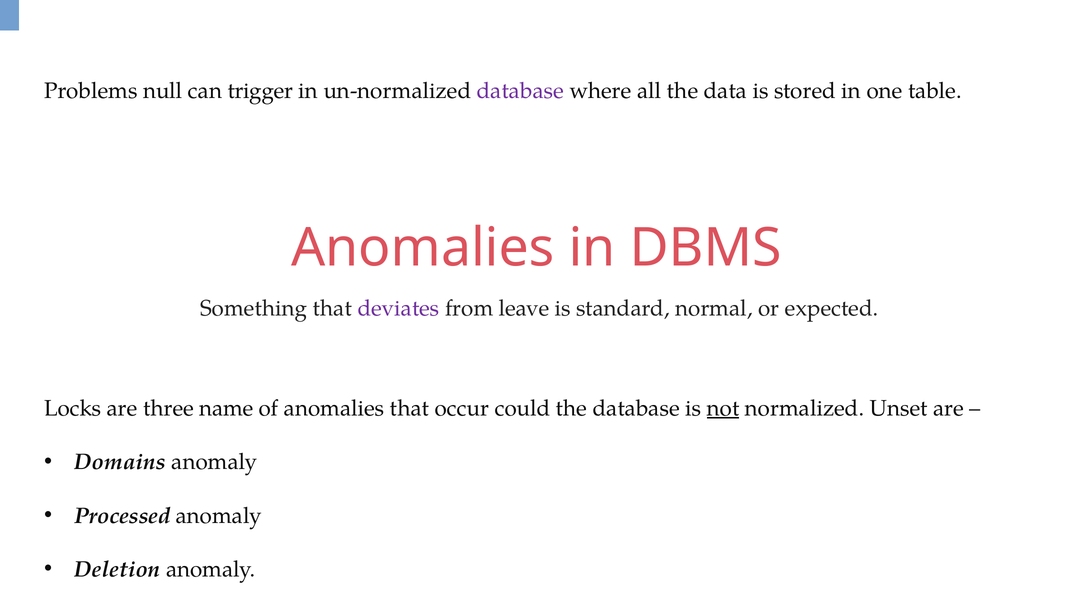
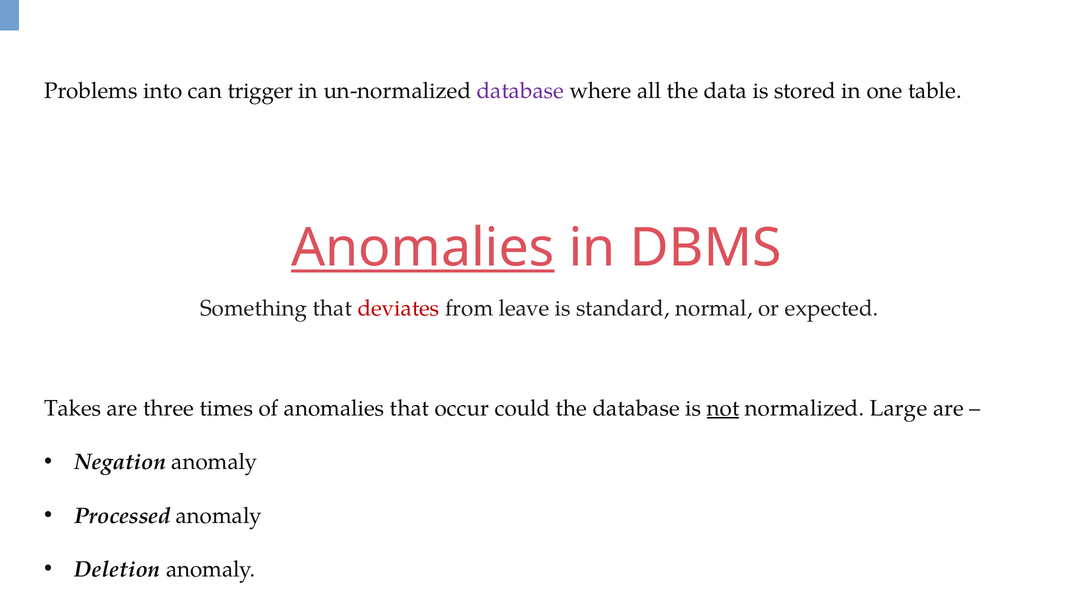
null: null -> into
Anomalies at (423, 248) underline: none -> present
deviates colour: purple -> red
Locks: Locks -> Takes
name: name -> times
Unset: Unset -> Large
Domains: Domains -> Negation
